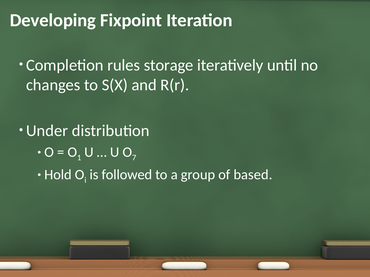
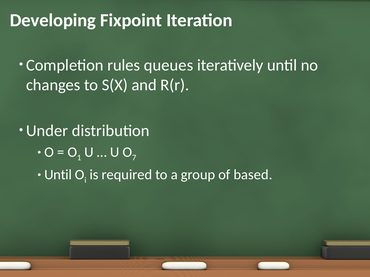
storage: storage -> queues
Hold at (58, 175): Hold -> Until
followed: followed -> required
